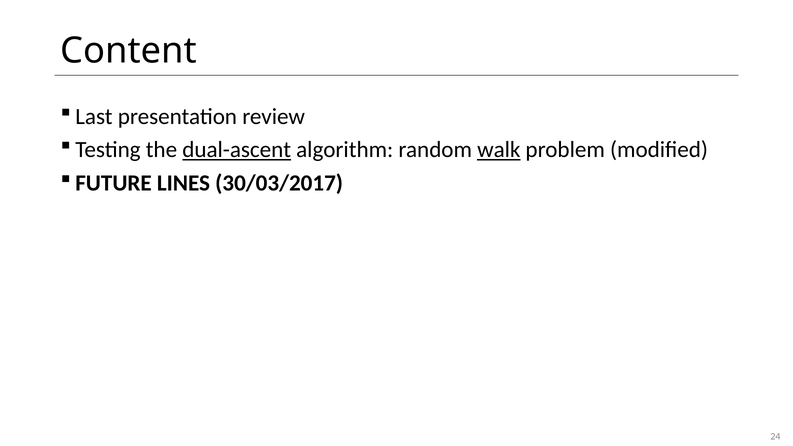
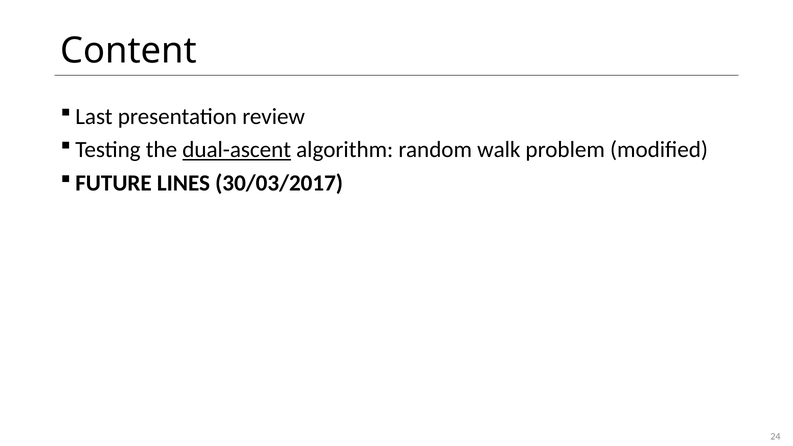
walk underline: present -> none
